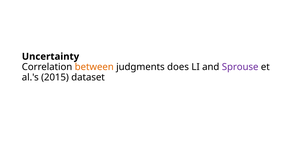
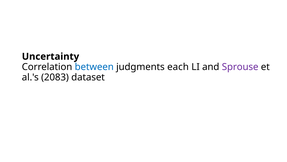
between colour: orange -> blue
does: does -> each
2015: 2015 -> 2083
